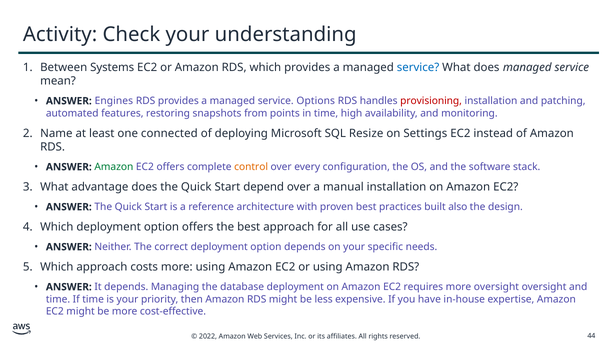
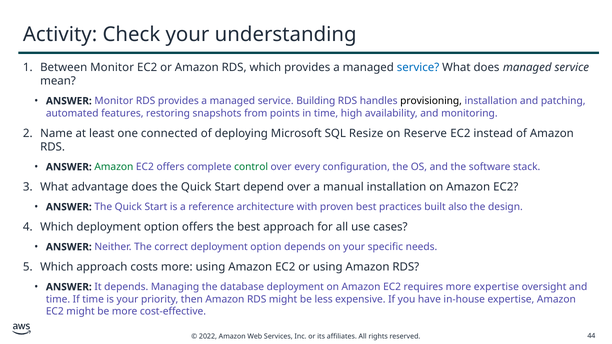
Between Systems: Systems -> Monitor
ANSWER Engines: Engines -> Monitor
Options: Options -> Building
provisioning colour: red -> black
Settings: Settings -> Reserve
control colour: orange -> green
more oversight: oversight -> expertise
